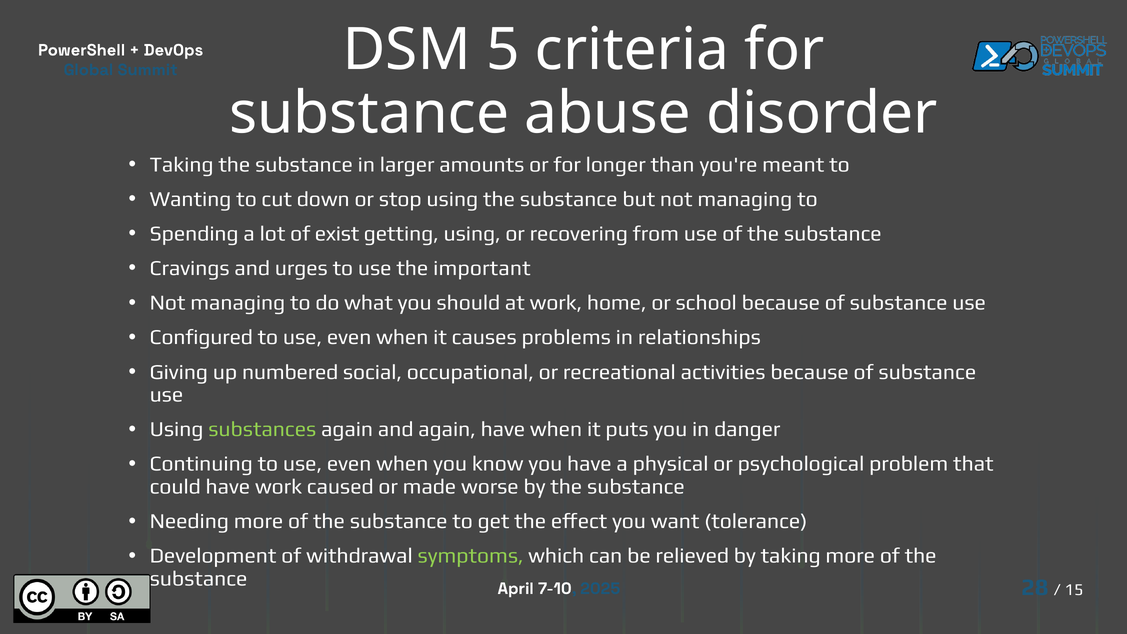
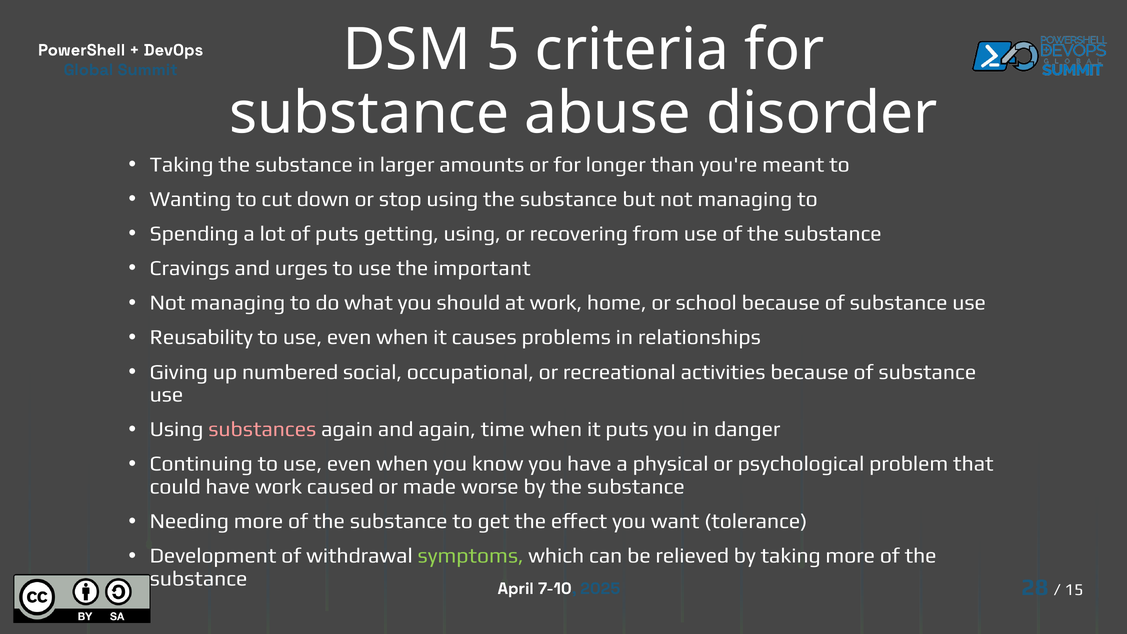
of exist: exist -> puts
Configured: Configured -> Reusability
substances colour: light green -> pink
again have: have -> time
